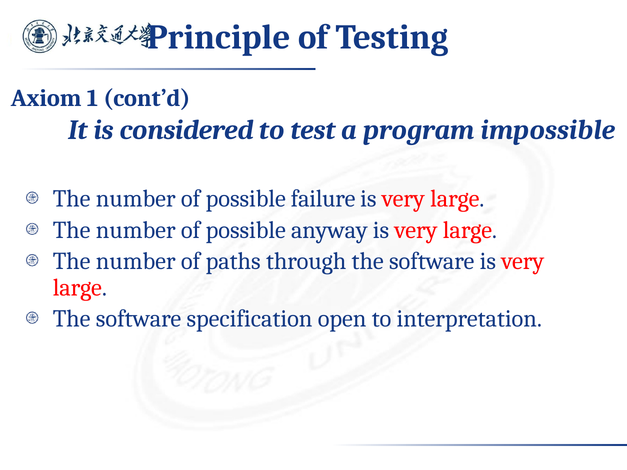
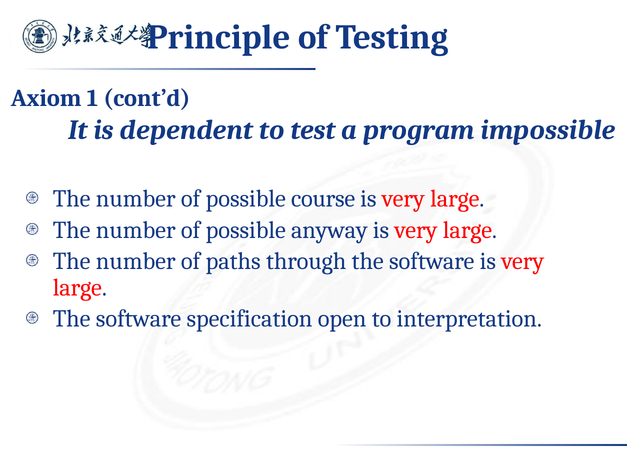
considered: considered -> dependent
failure: failure -> course
